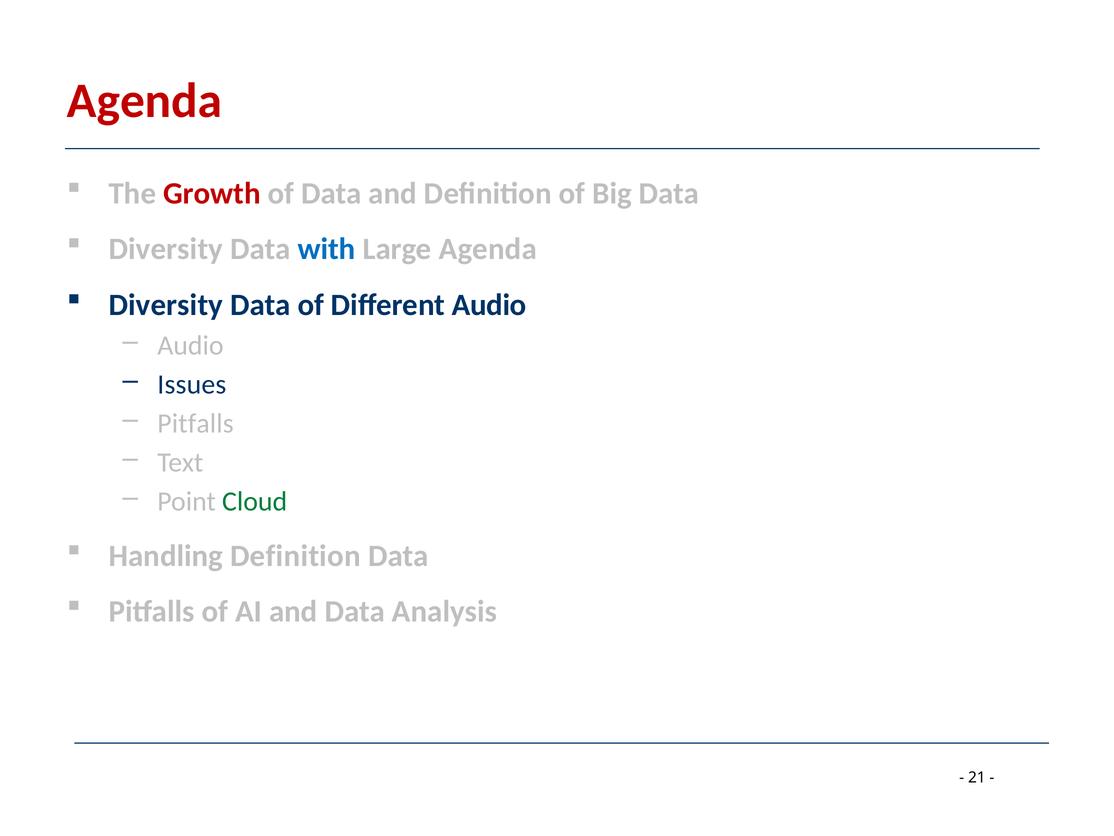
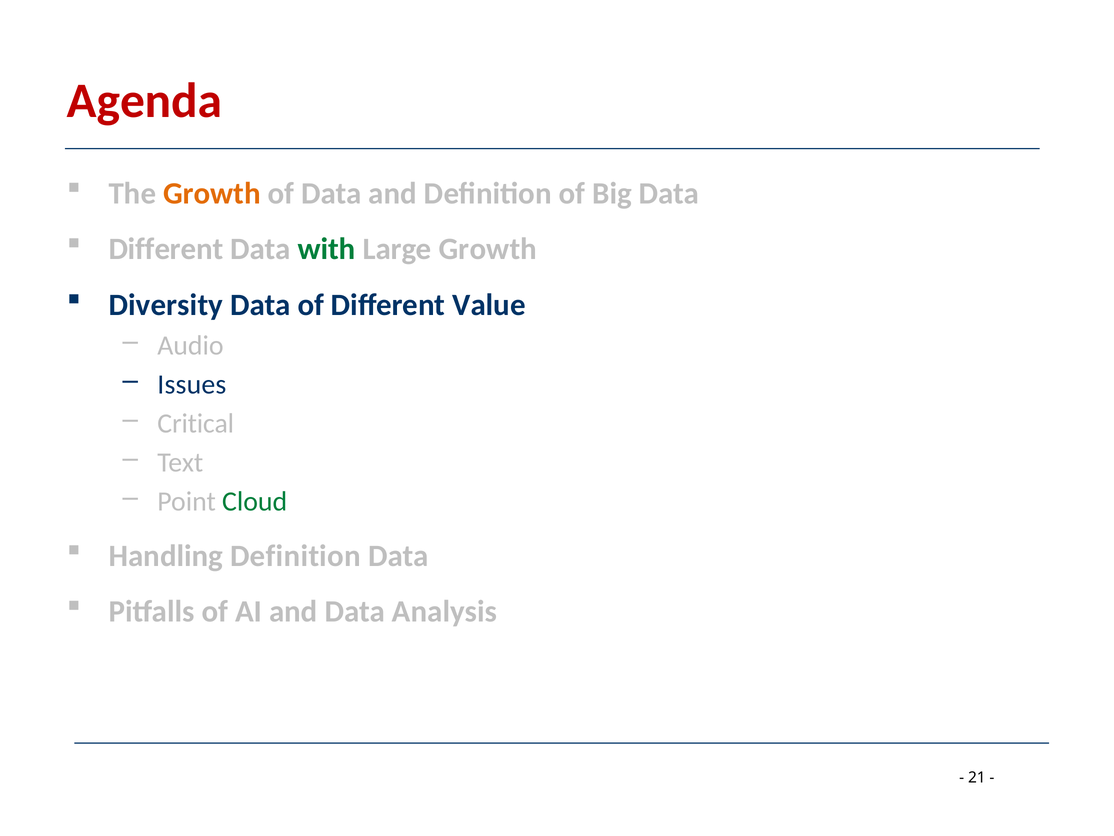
Growth at (212, 193) colour: red -> orange
Diversity at (166, 249): Diversity -> Different
with colour: blue -> green
Large Agenda: Agenda -> Growth
Different Audio: Audio -> Value
Pitfalls at (196, 423): Pitfalls -> Critical
